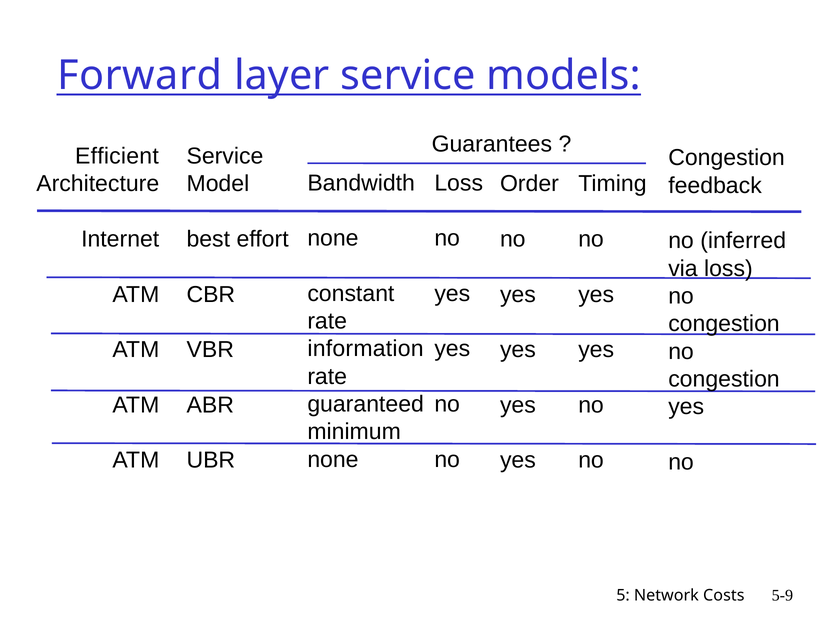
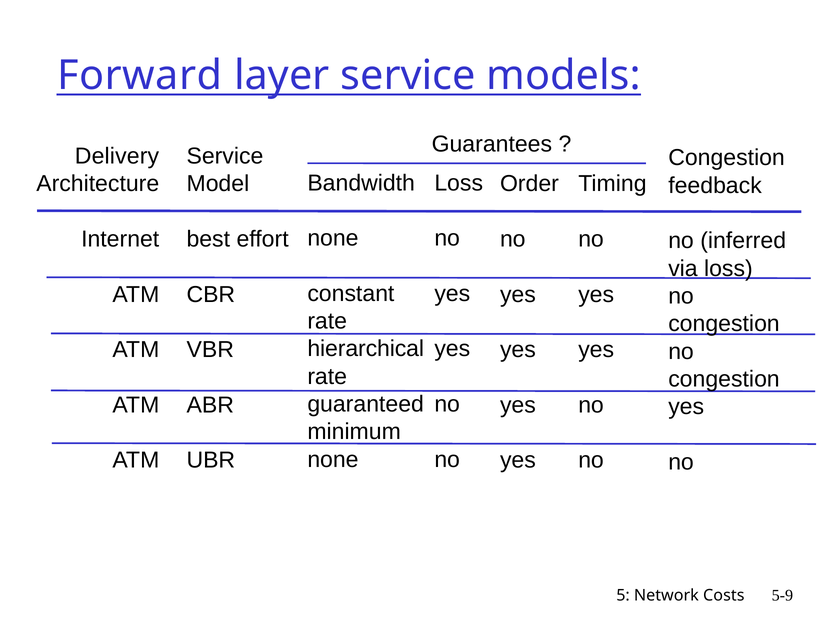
Efficient: Efficient -> Delivery
information: information -> hierarchical
